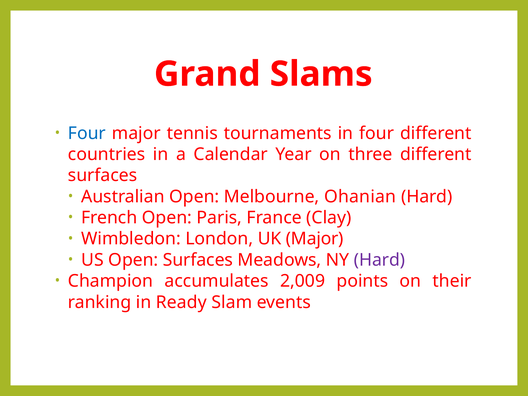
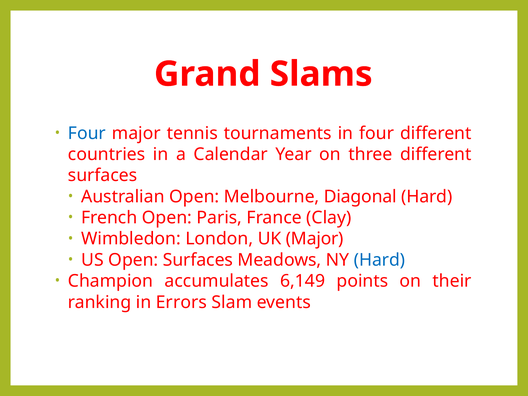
Ohanian: Ohanian -> Diagonal
Hard at (379, 260) colour: purple -> blue
2,009: 2,009 -> 6,149
Ready: Ready -> Errors
